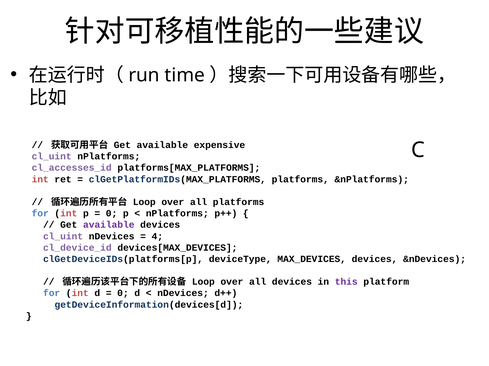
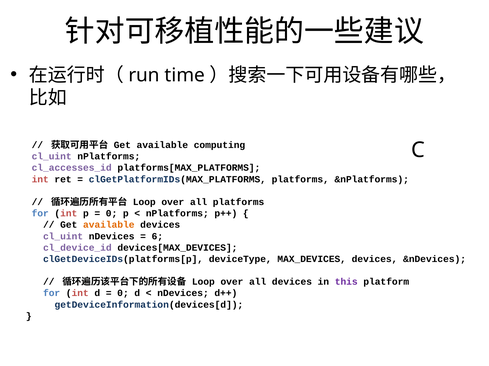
expensive: expensive -> computing
available at (109, 225) colour: purple -> orange
4: 4 -> 6
